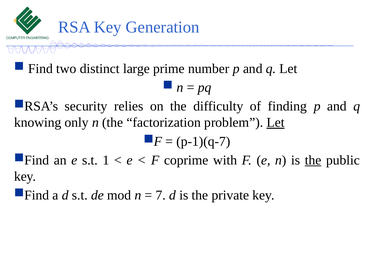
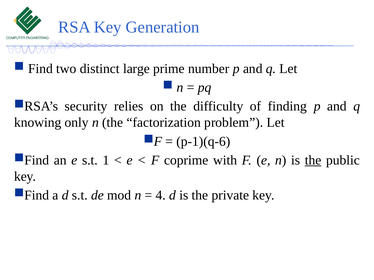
Let at (276, 123) underline: present -> none
p-1)(q-7: p-1)(q-7 -> p-1)(q-6
7: 7 -> 4
